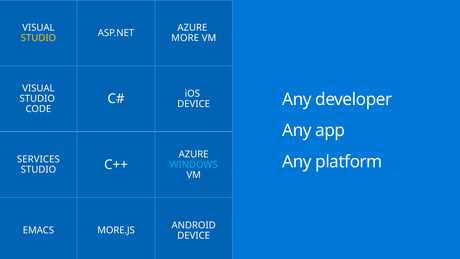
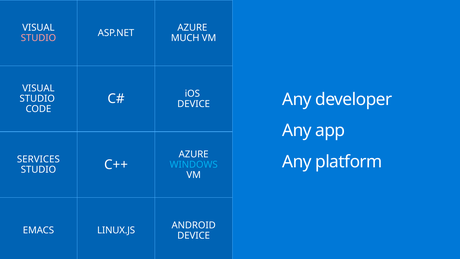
STUDIO at (38, 38) colour: yellow -> pink
MORE: MORE -> MUCH
MORE.JS: MORE.JS -> LINUX.JS
